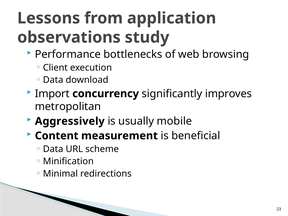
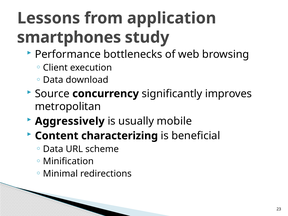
observations: observations -> smartphones
Import: Import -> Source
measurement: measurement -> characterizing
